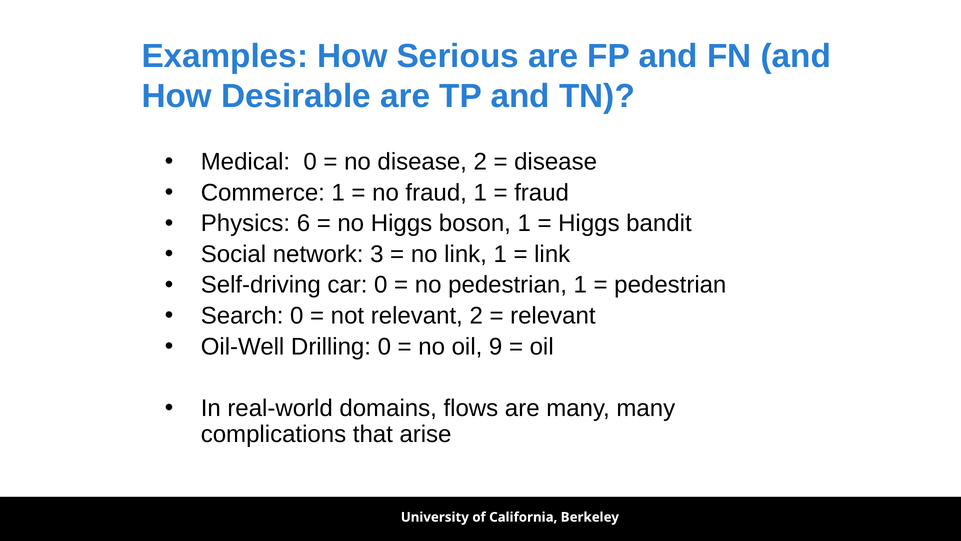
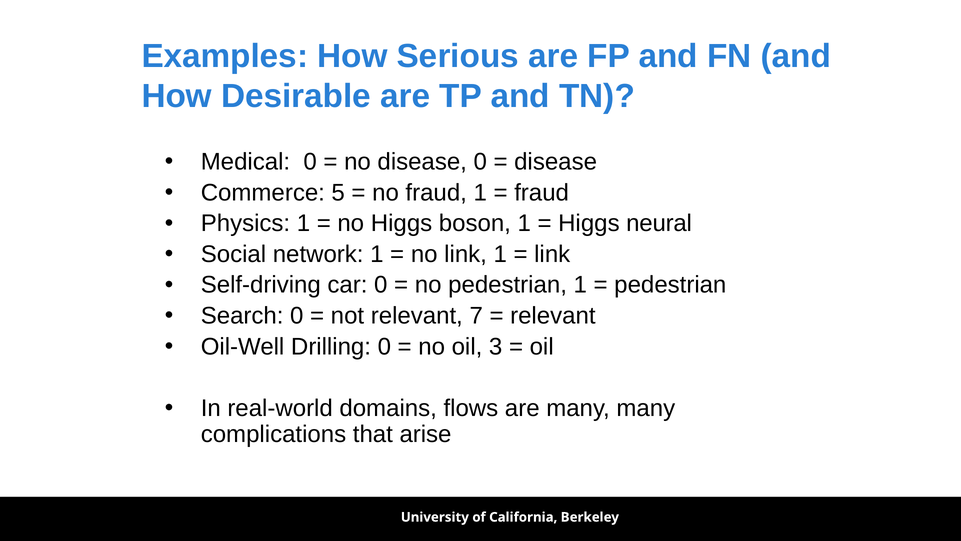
disease 2: 2 -> 0
Commerce 1: 1 -> 5
Physics 6: 6 -> 1
bandit: bandit -> neural
network 3: 3 -> 1
relevant 2: 2 -> 7
9: 9 -> 3
